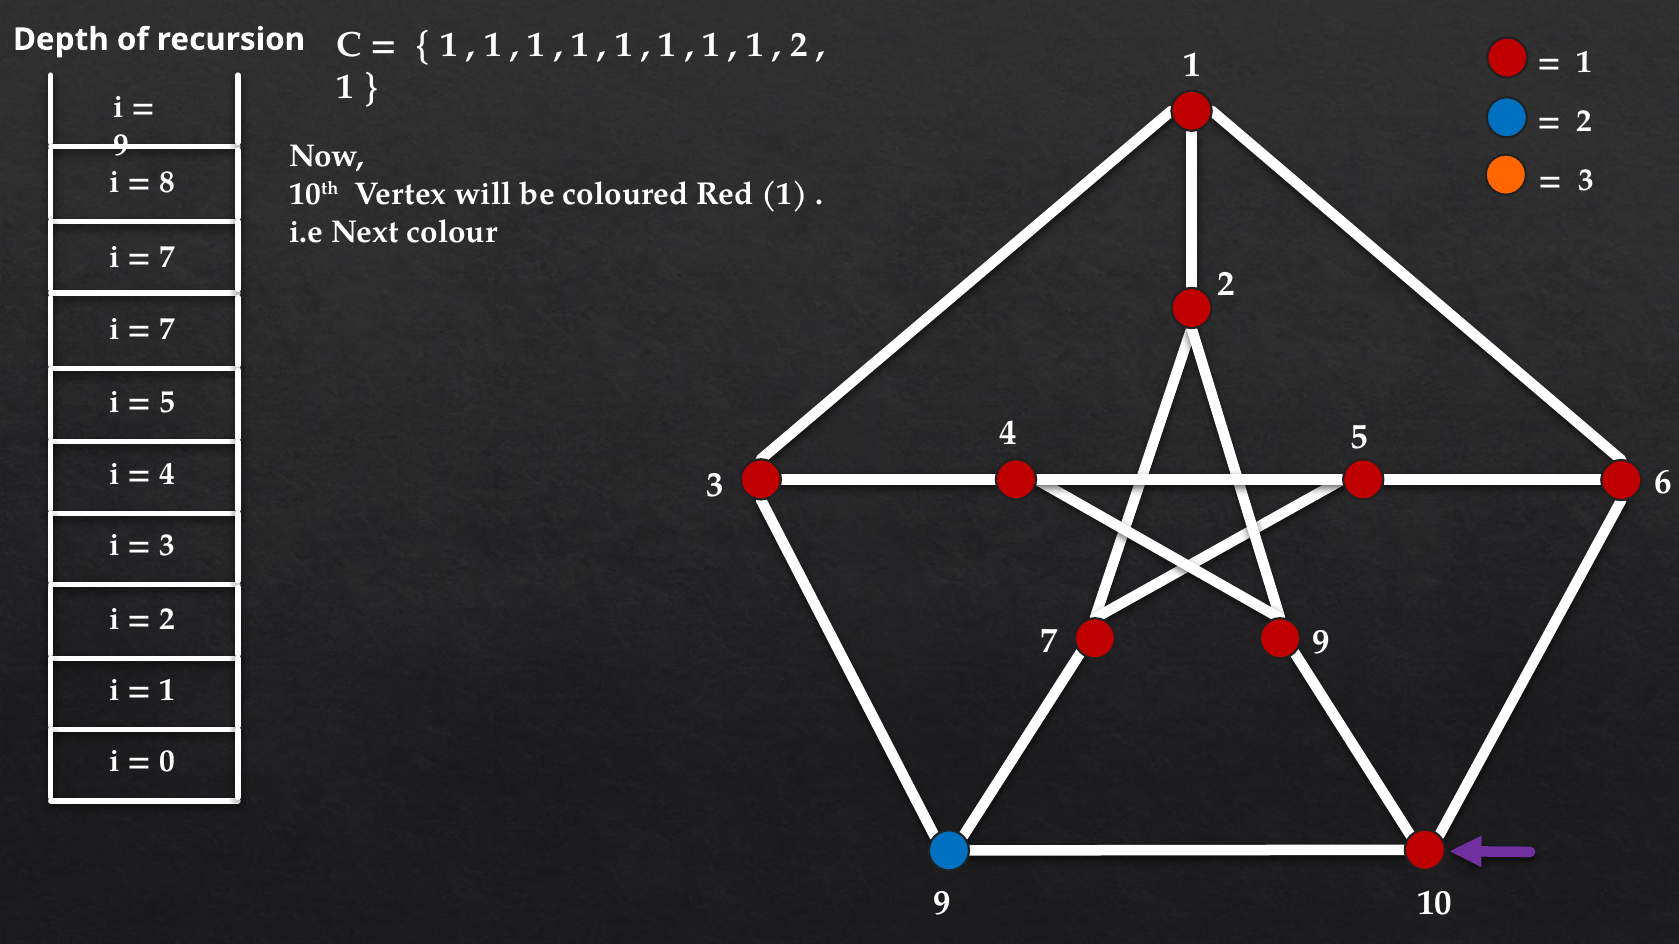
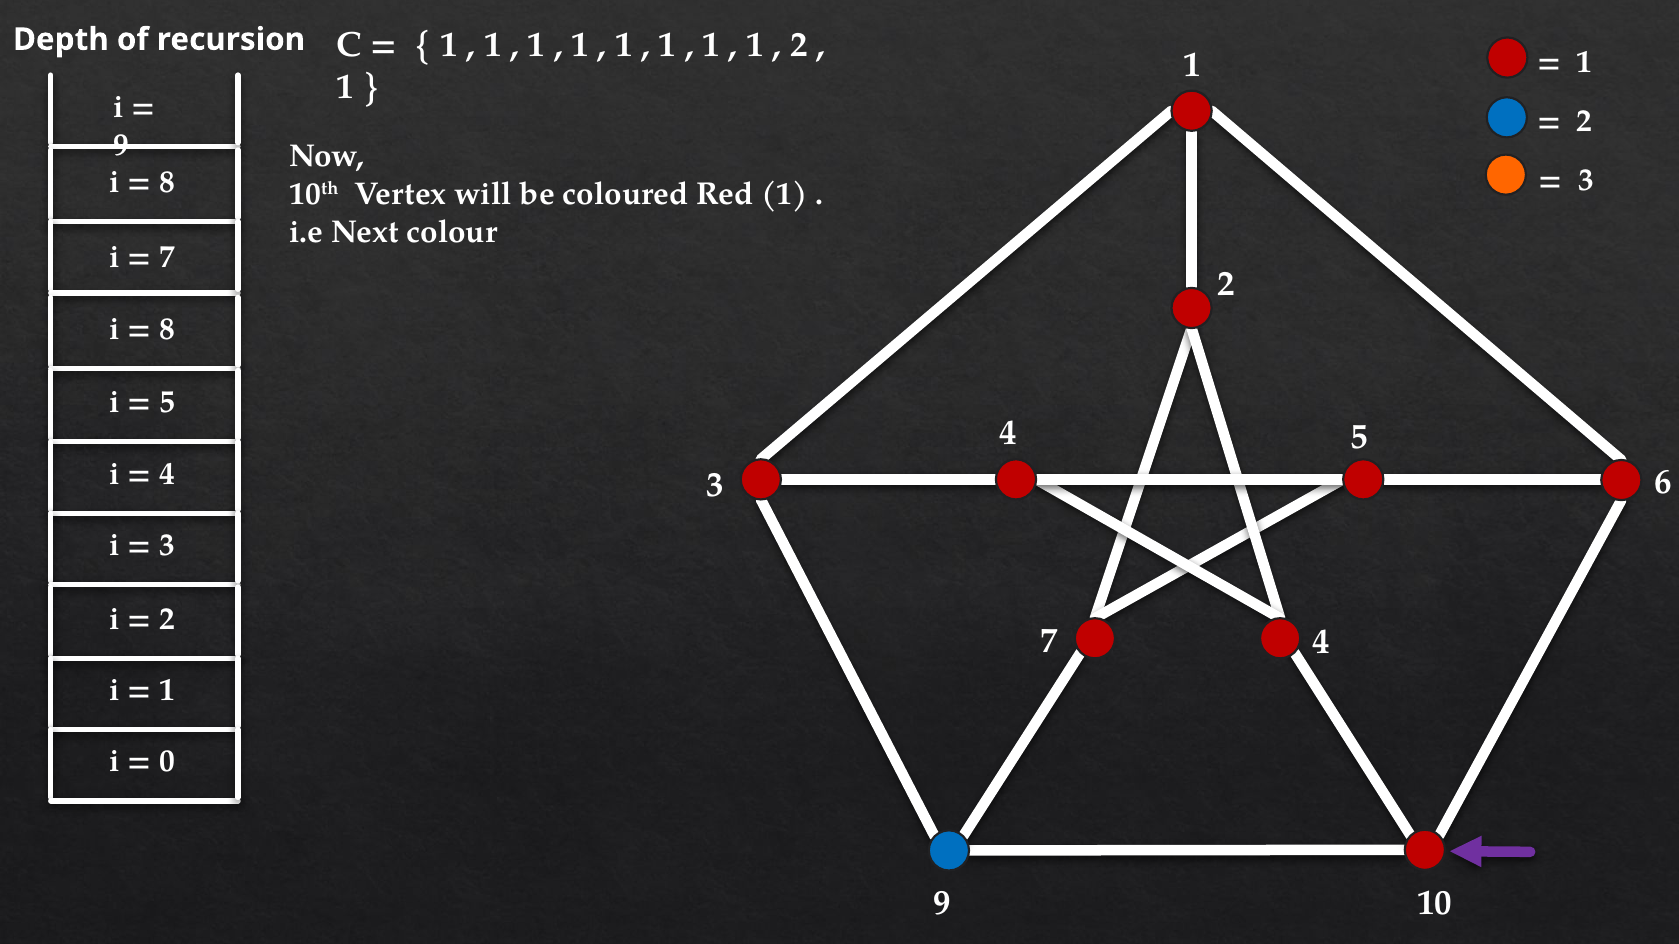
7 at (167, 329): 7 -> 8
7 9: 9 -> 4
